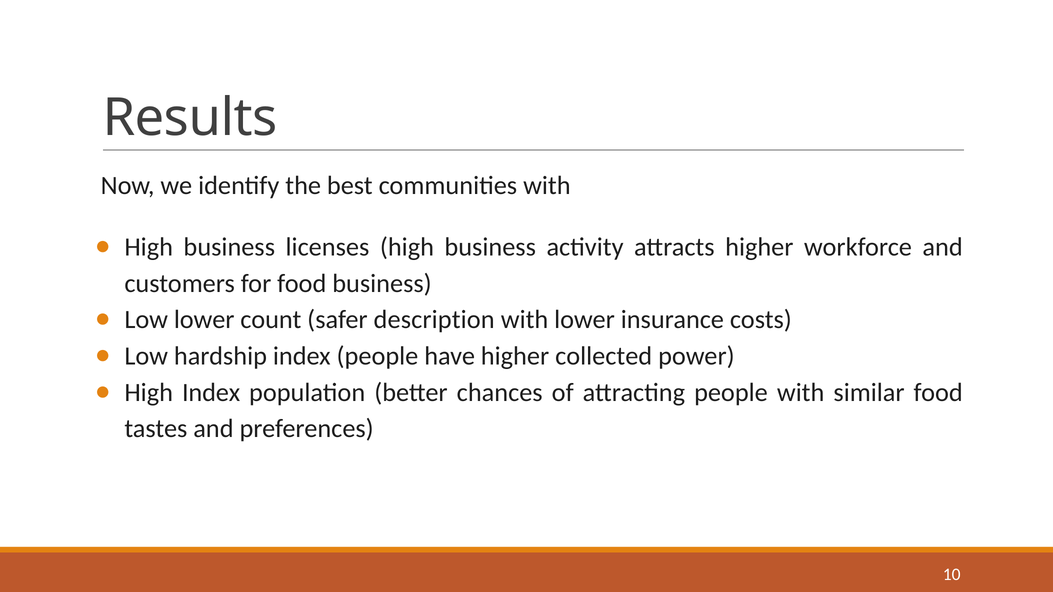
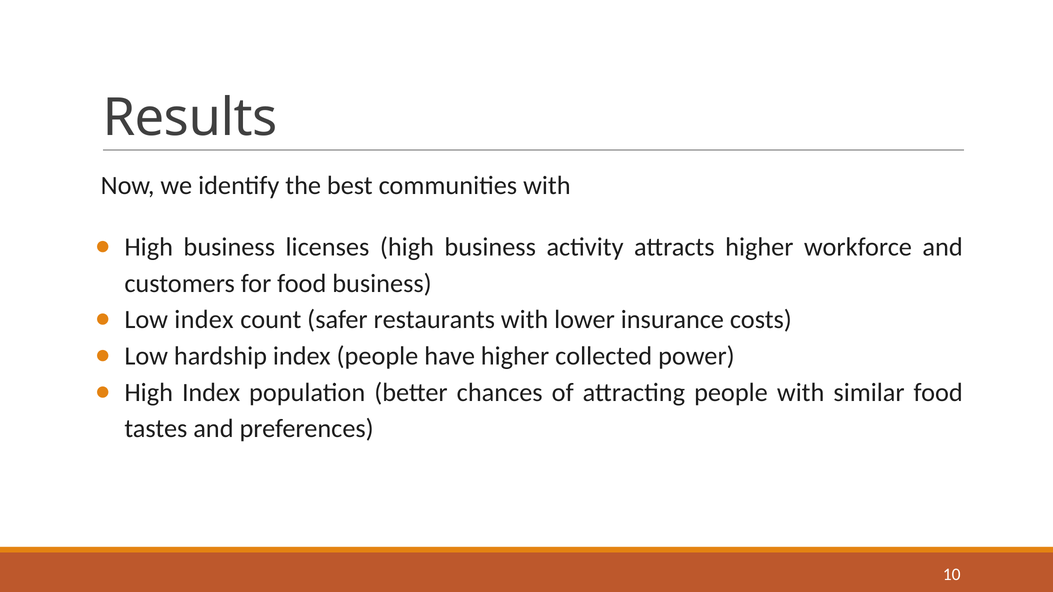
Low lower: lower -> index
description: description -> restaurants
